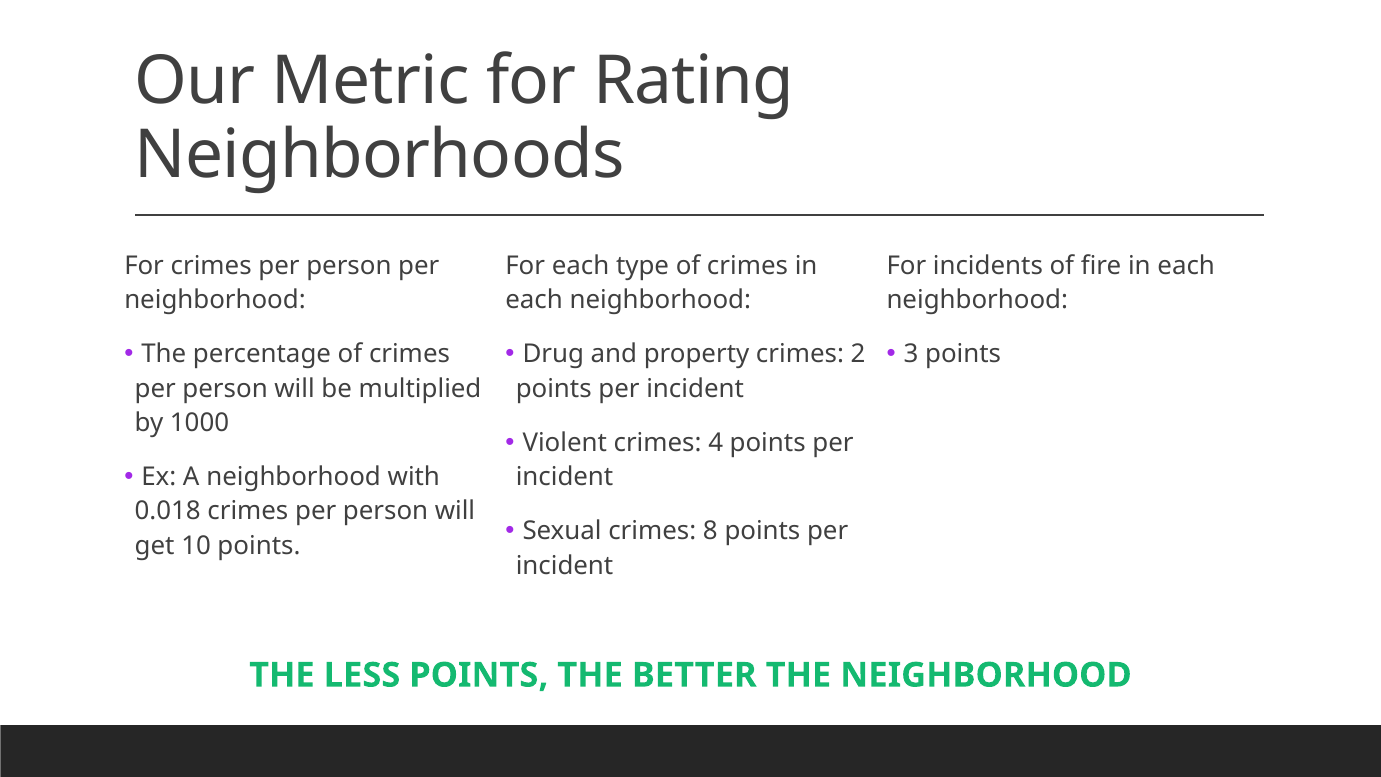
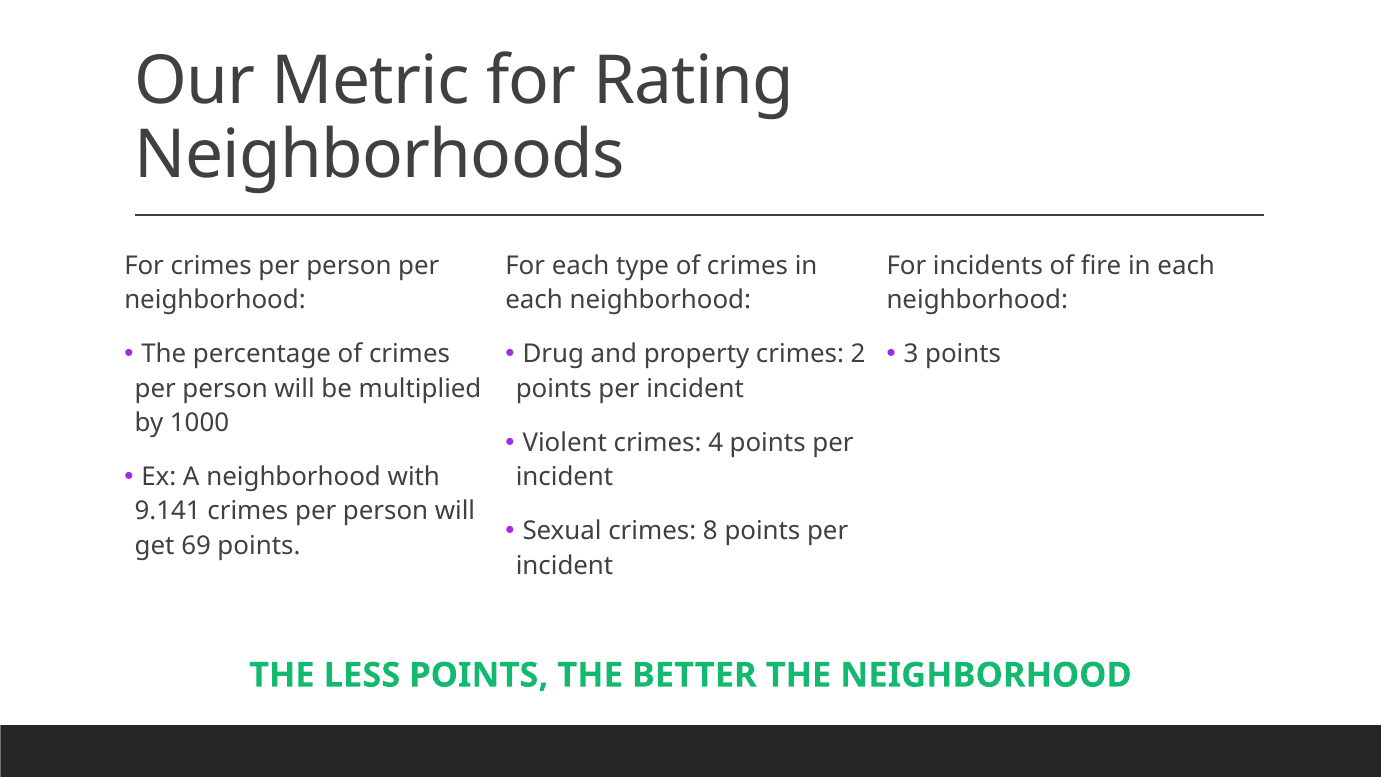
0.018: 0.018 -> 9.141
10: 10 -> 69
